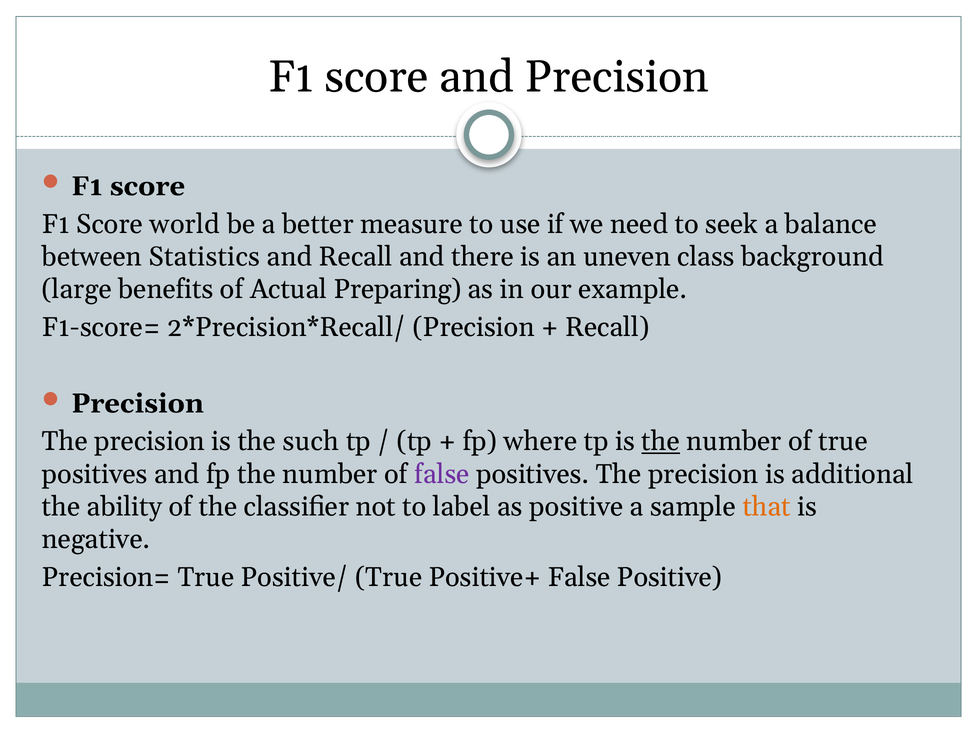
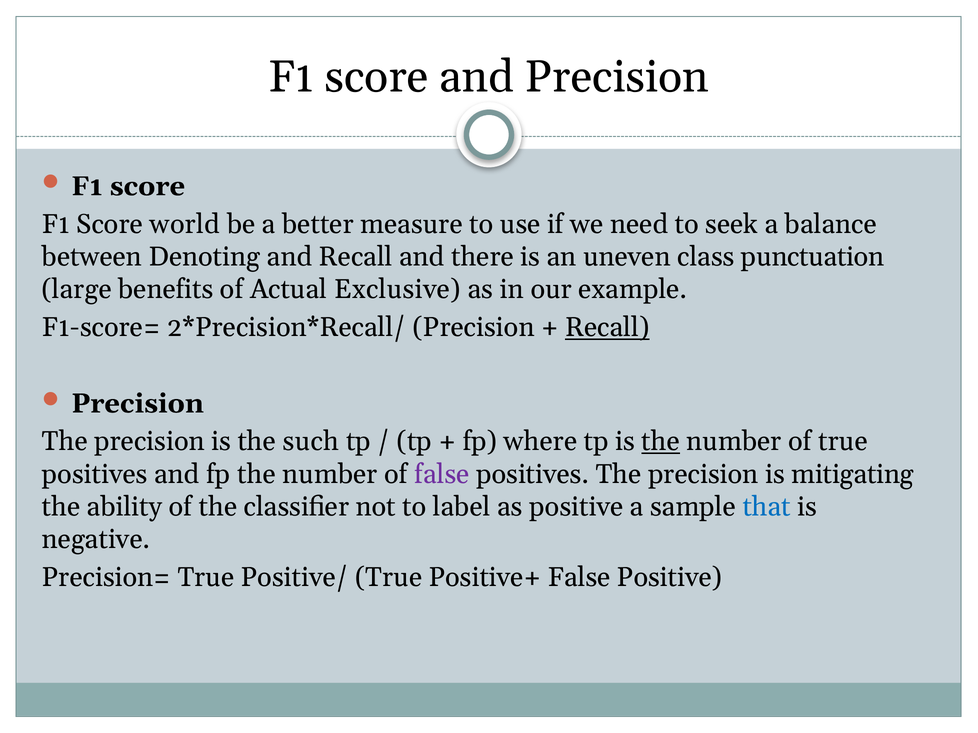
Statistics: Statistics -> Denoting
background: background -> punctuation
Preparing: Preparing -> Exclusive
Recall at (607, 328) underline: none -> present
additional: additional -> mitigating
that colour: orange -> blue
